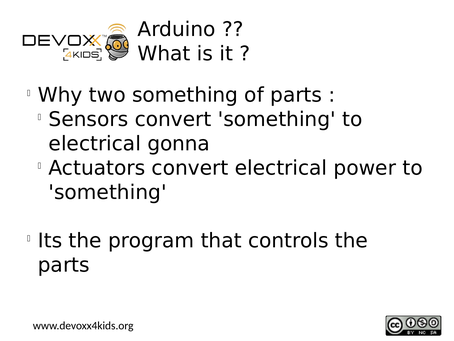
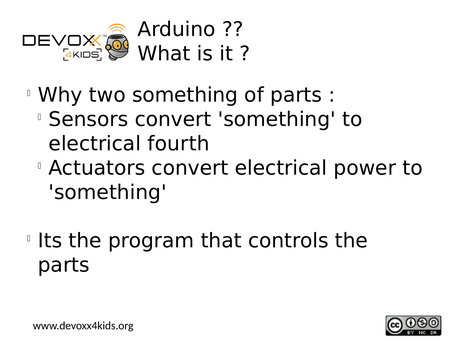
gonna: gonna -> fourth
